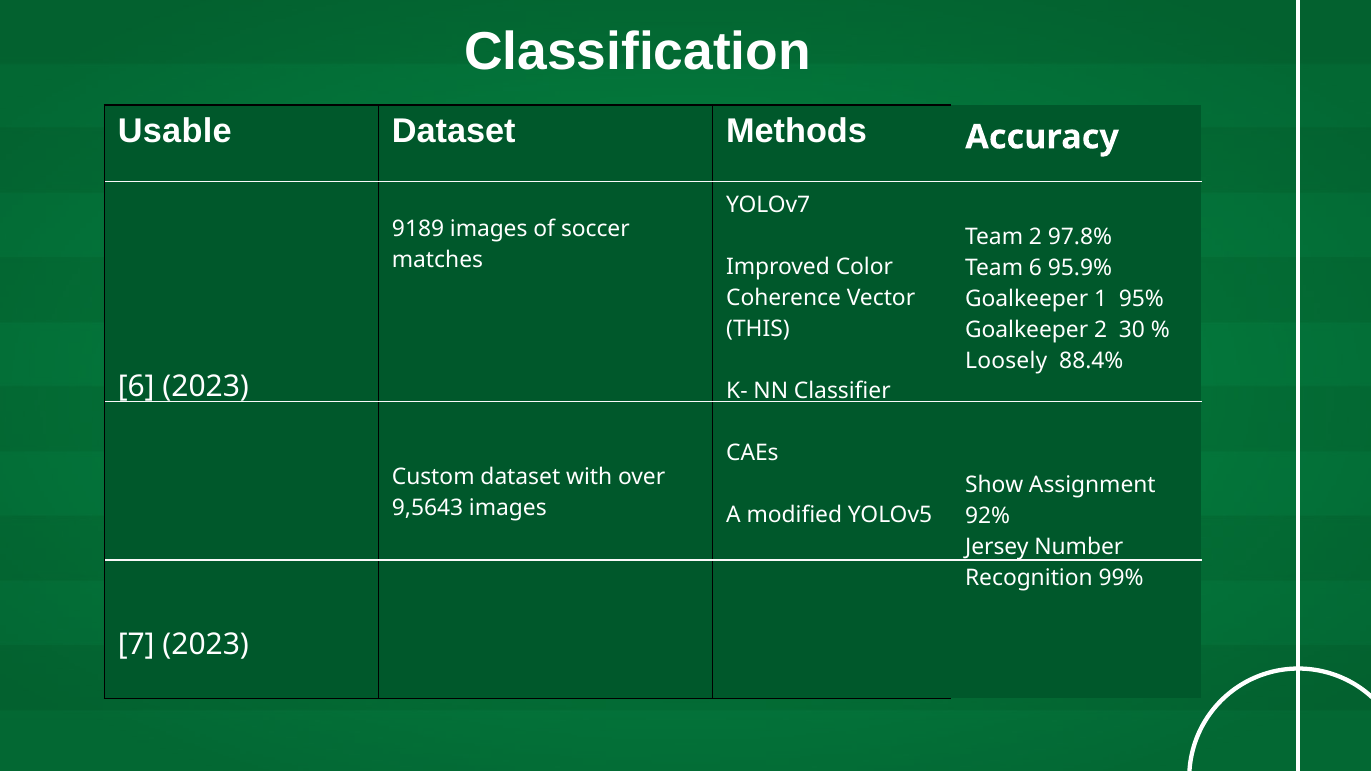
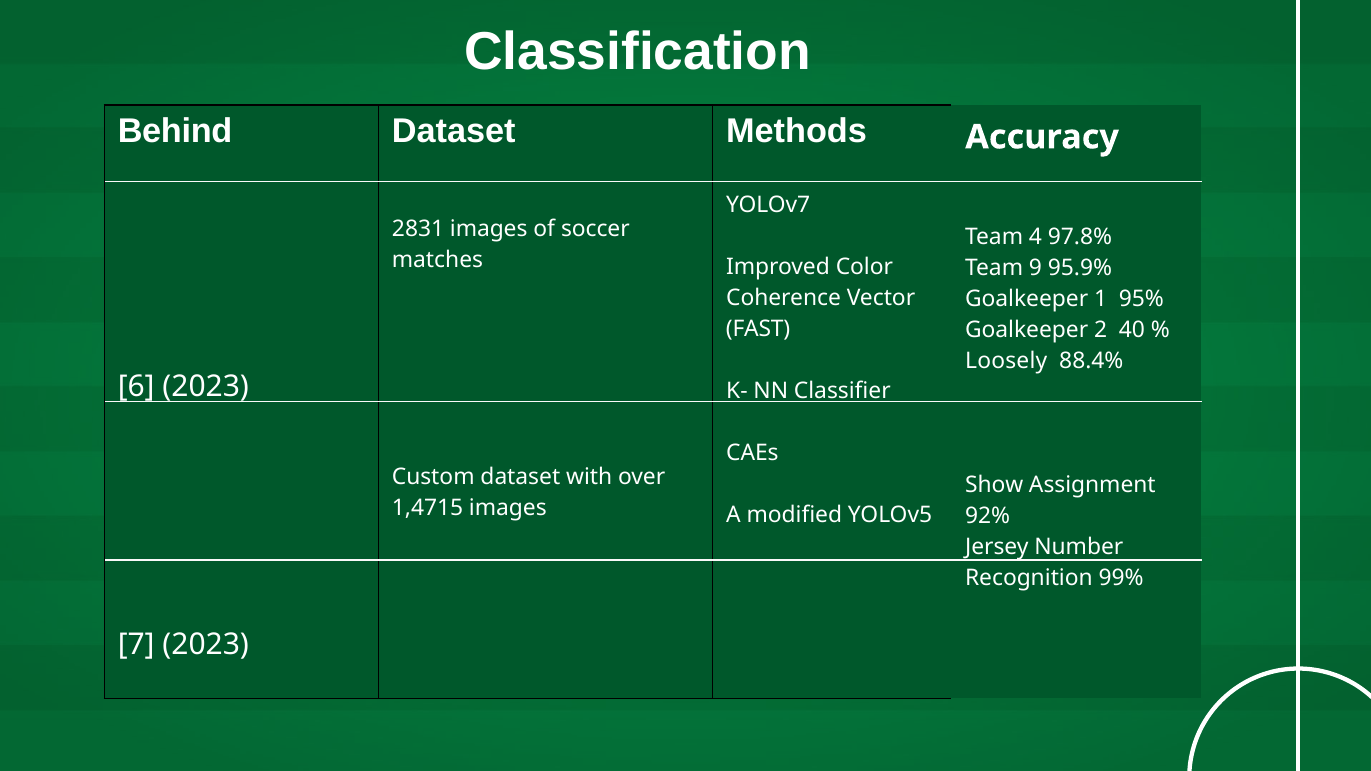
Usable: Usable -> Behind
9189: 9189 -> 2831
Team 2: 2 -> 4
Team 6: 6 -> 9
THIS: THIS -> FAST
30: 30 -> 40
9,5643: 9,5643 -> 1,4715
